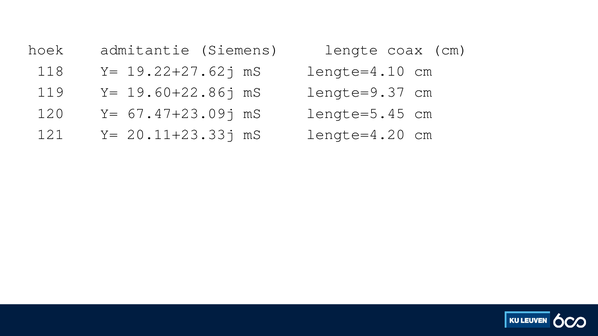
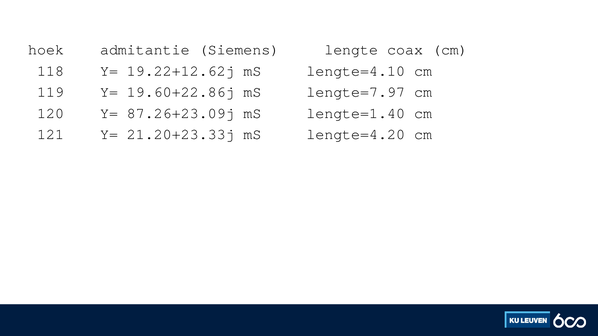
19.22+27.62j: 19.22+27.62j -> 19.22+12.62j
lengte=9.37: lengte=9.37 -> lengte=7.97
67.47+23.09j: 67.47+23.09j -> 87.26+23.09j
lengte=5.45: lengte=5.45 -> lengte=1.40
20.11+23.33j: 20.11+23.33j -> 21.20+23.33j
